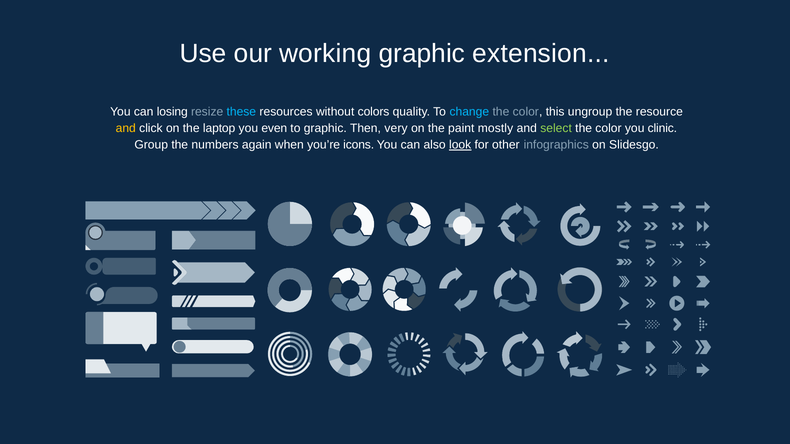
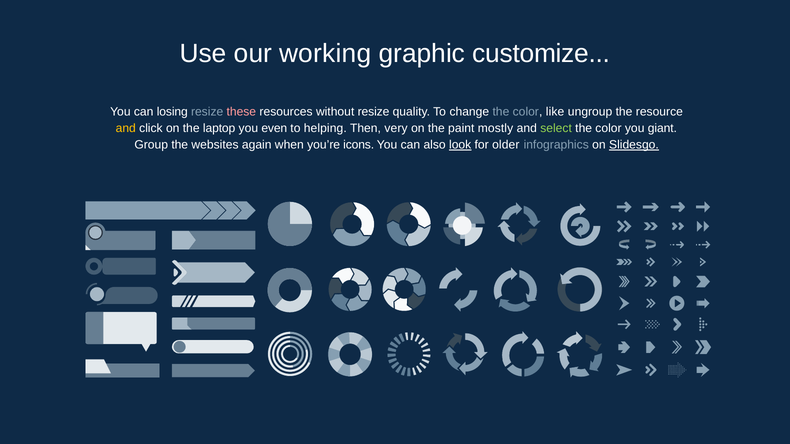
extension: extension -> customize
these colour: light blue -> pink
without colors: colors -> resize
change colour: light blue -> white
this: this -> like
to graphic: graphic -> helping
clinic: clinic -> giant
numbers: numbers -> websites
other: other -> older
Slidesgo underline: none -> present
